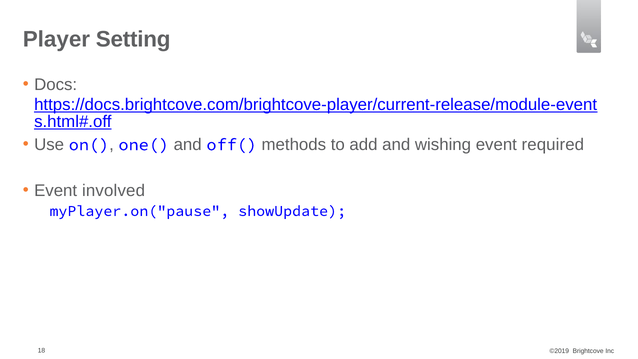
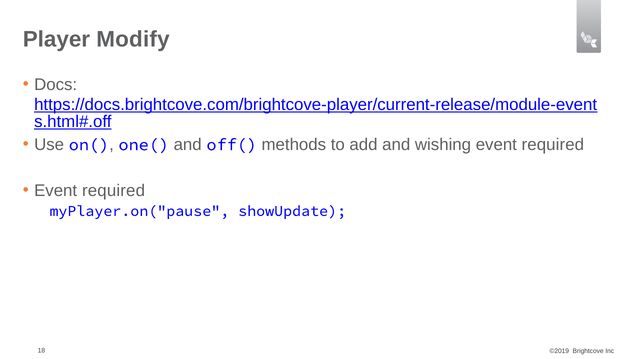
Setting: Setting -> Modify
involved at (114, 191): involved -> required
